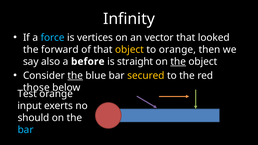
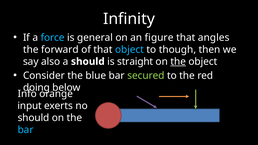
vertices: vertices -> general
vector: vector -> figure
looked: looked -> angles
object at (130, 50) colour: yellow -> light blue
to orange: orange -> though
a before: before -> should
the at (75, 76) underline: present -> none
secured colour: yellow -> light green
those: those -> doing
Test: Test -> Info
